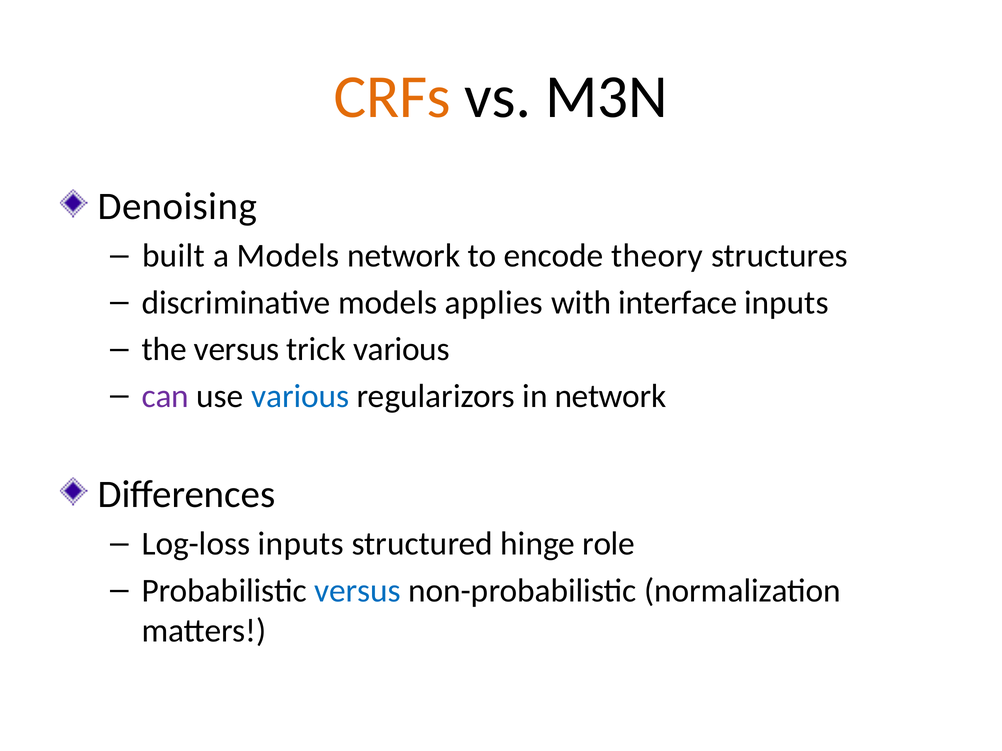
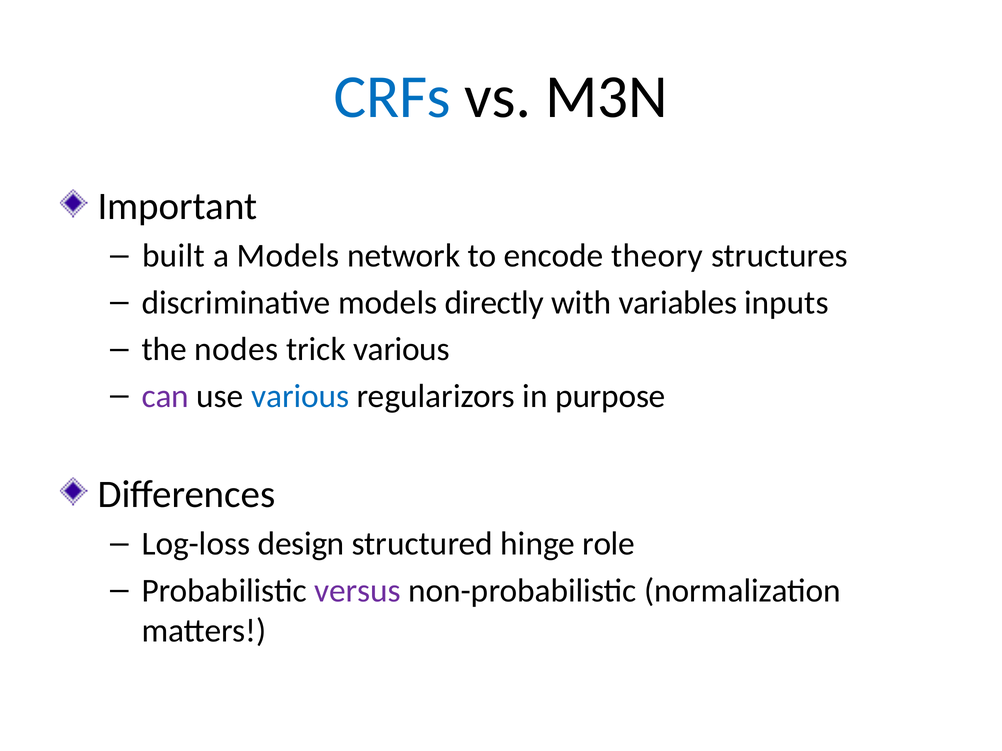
CRFs colour: orange -> blue
Denoising: Denoising -> Important
applies: applies -> directly
interface: interface -> variables
the versus: versus -> nodes
in network: network -> purpose
Log-loss inputs: inputs -> design
versus at (358, 591) colour: blue -> purple
